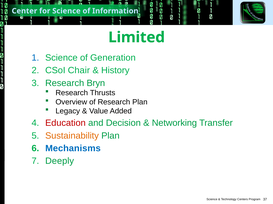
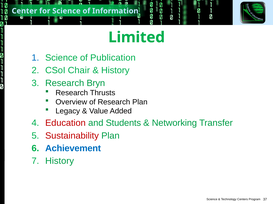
Generation: Generation -> Publication
Decision: Decision -> Students
Sustainability colour: orange -> red
Mechanisms: Mechanisms -> Achievement
Deeply at (60, 162): Deeply -> History
